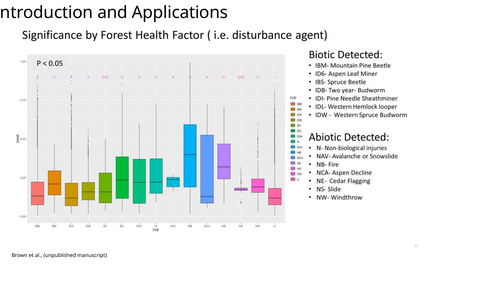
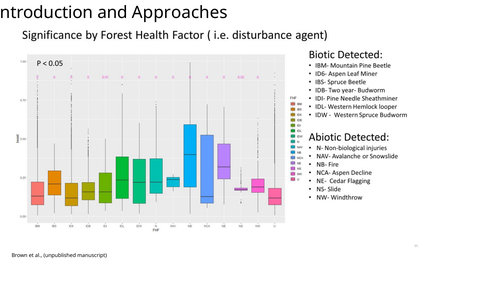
Applications: Applications -> Approaches
